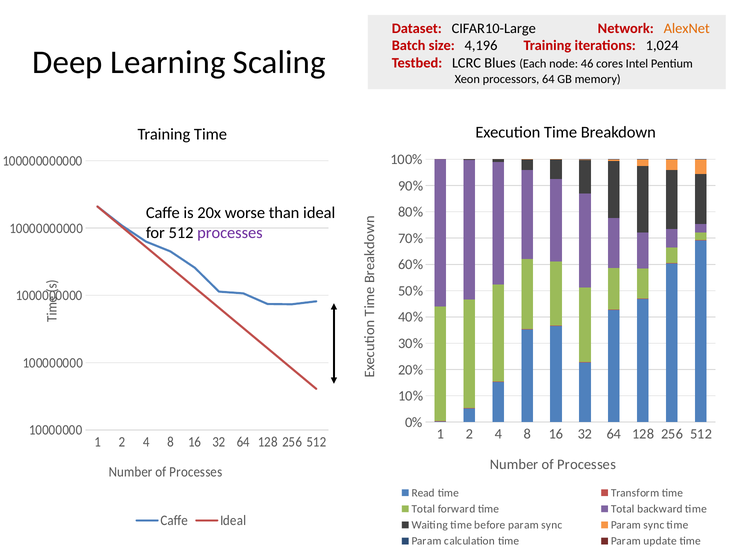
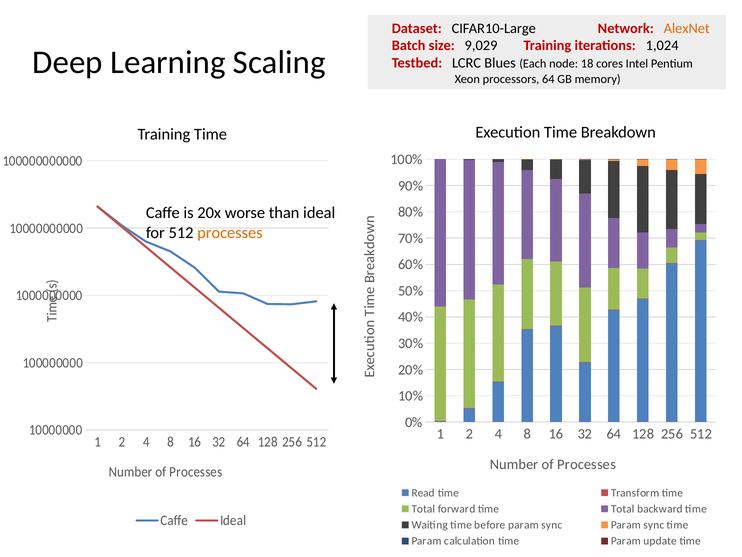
4,196: 4,196 -> 9,029
46: 46 -> 18
processes at (230, 232) colour: purple -> orange
